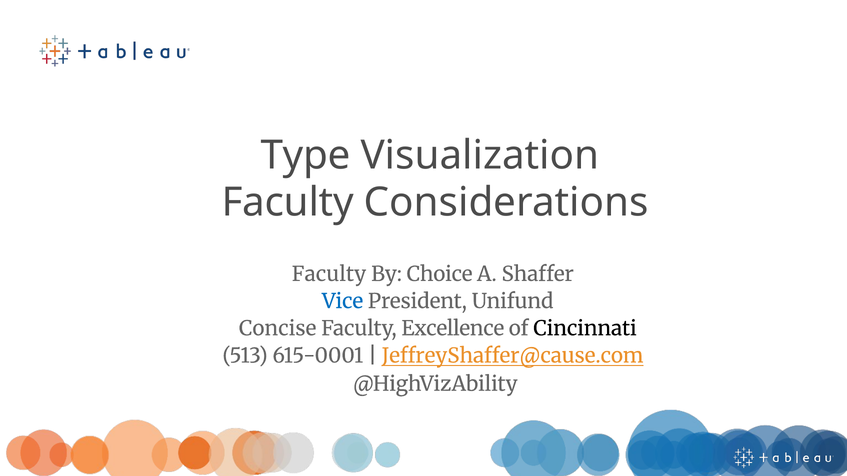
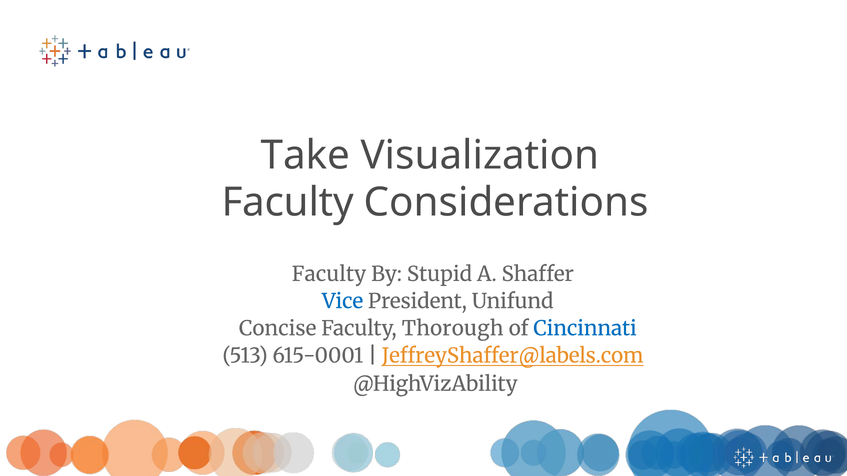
Type: Type -> Take
Choice: Choice -> Stupid
Excellence: Excellence -> Thorough
Cincinnati colour: black -> blue
JeffreyShaffer@cause.com: JeffreyShaffer@cause.com -> JeffreyShaffer@labels.com
